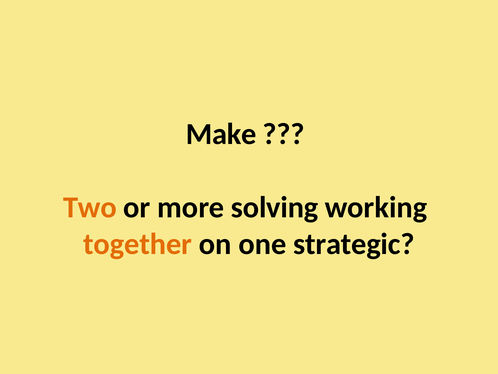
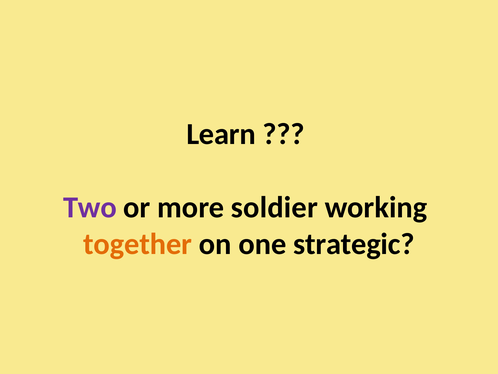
Make: Make -> Learn
Two colour: orange -> purple
solving: solving -> soldier
